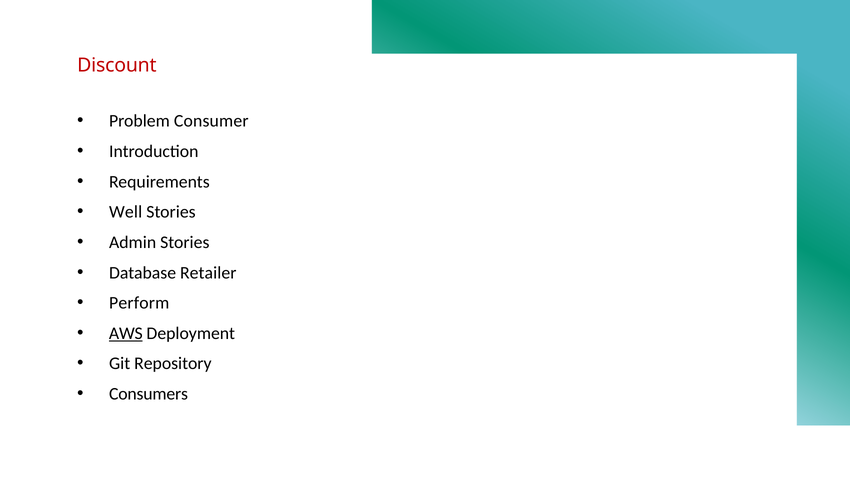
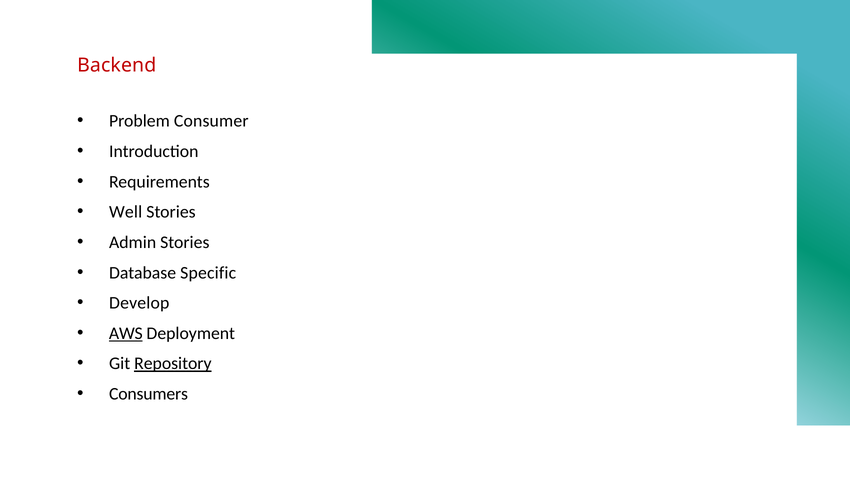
Discount: Discount -> Backend
Retailer: Retailer -> Specific
Perform: Perform -> Develop
Repository underline: none -> present
